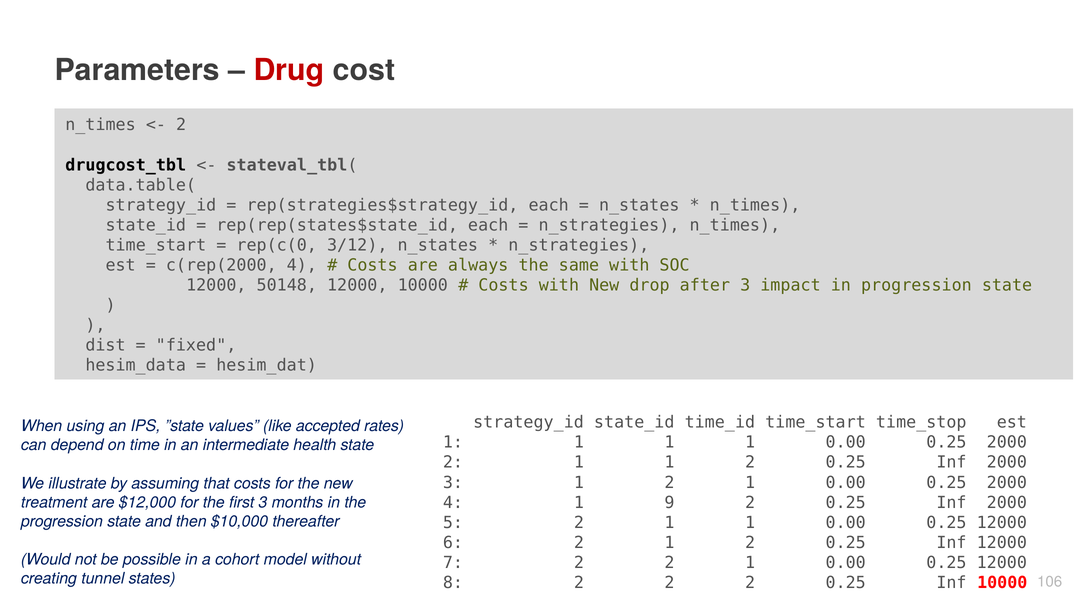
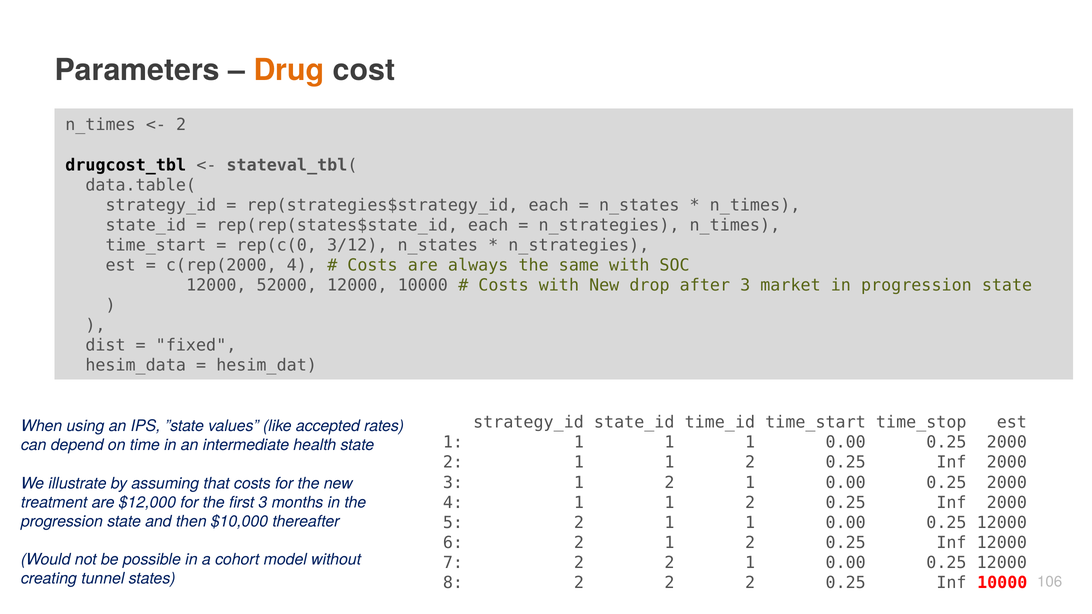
Drug colour: red -> orange
50148: 50148 -> 52000
impact: impact -> market
4 1 9: 9 -> 1
